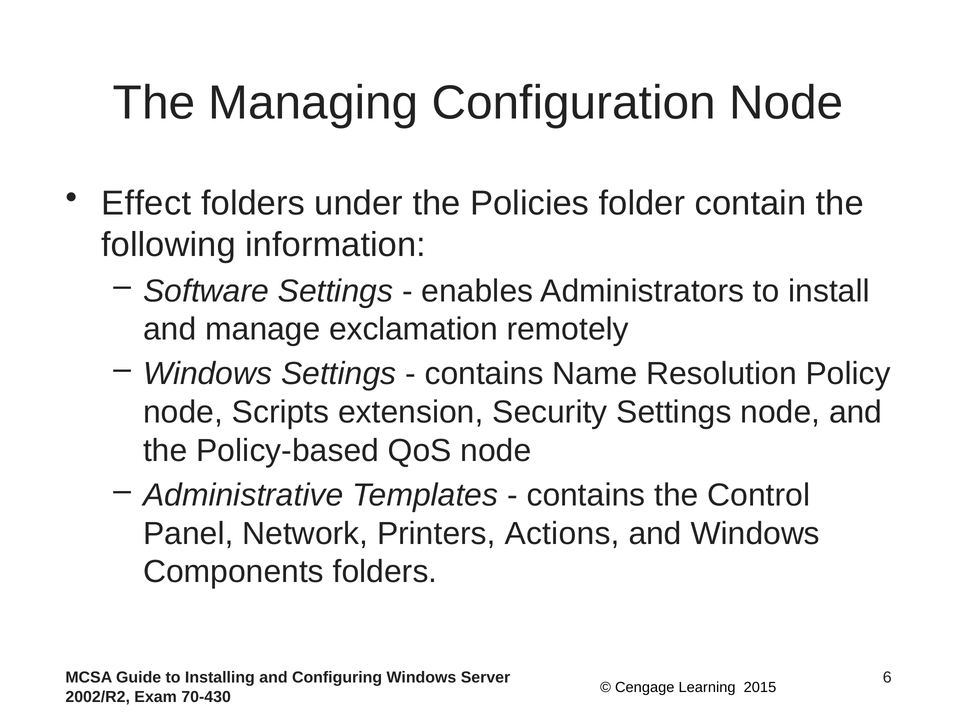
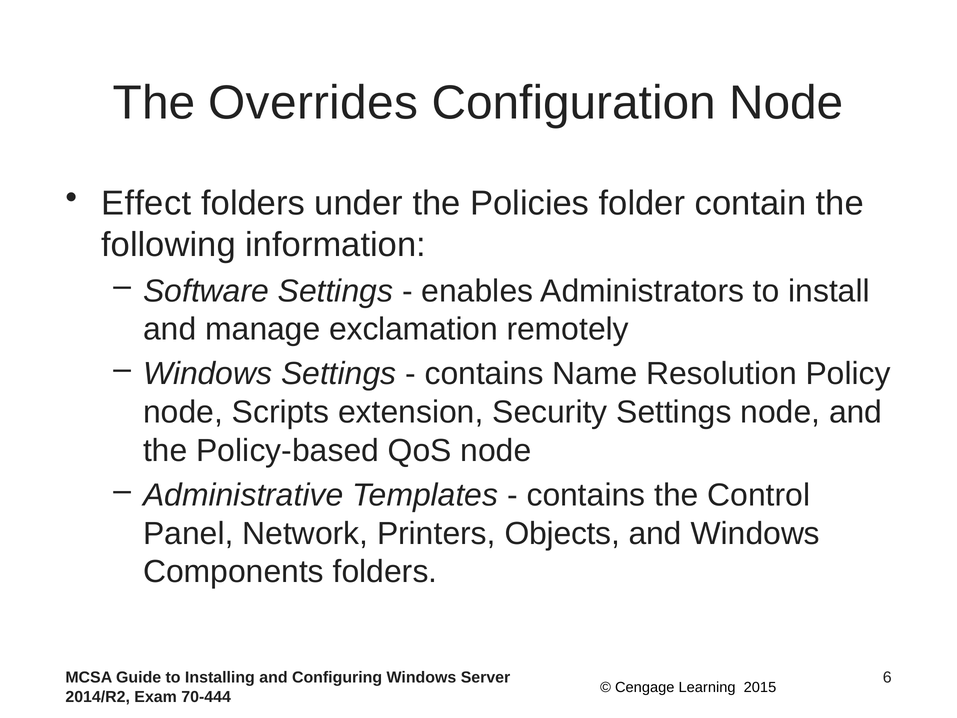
Managing: Managing -> Overrides
Actions: Actions -> Objects
2002/R2: 2002/R2 -> 2014/R2
70-430: 70-430 -> 70-444
